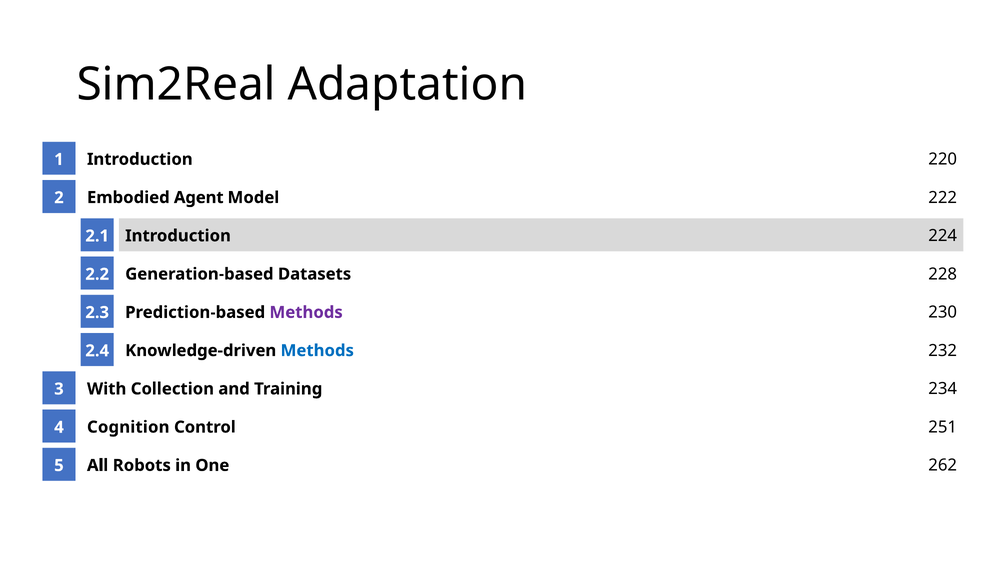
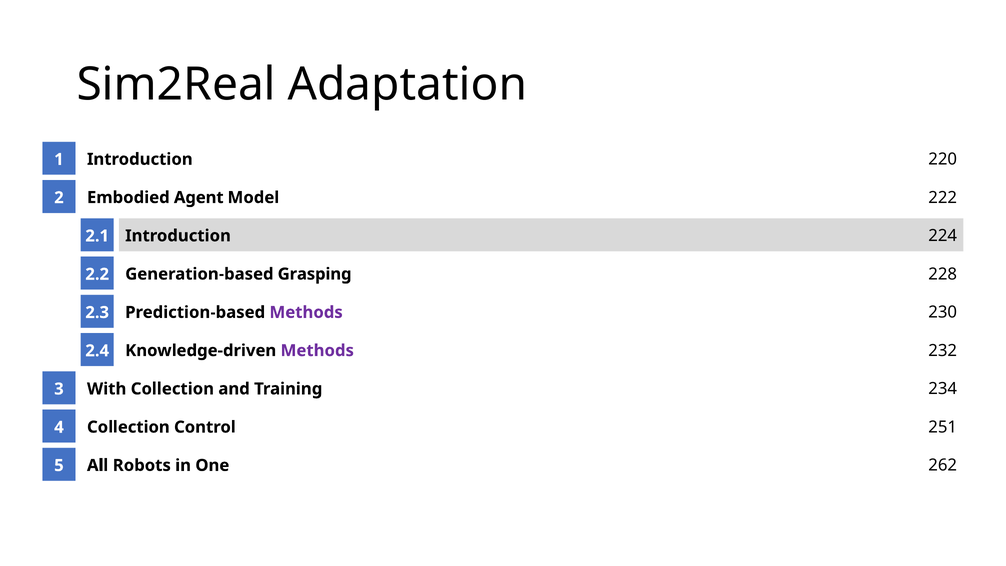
Datasets: Datasets -> Grasping
Methods at (317, 351) colour: blue -> purple
Cognition at (128, 427): Cognition -> Collection
